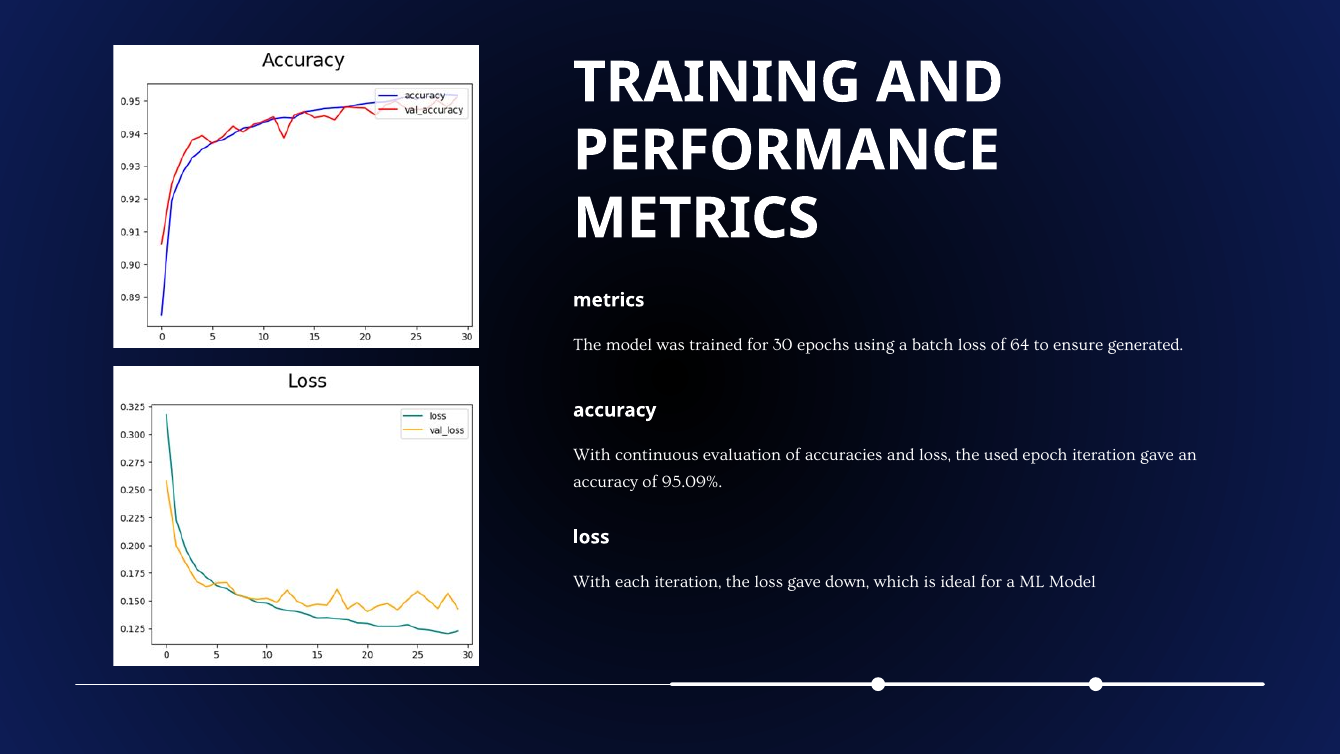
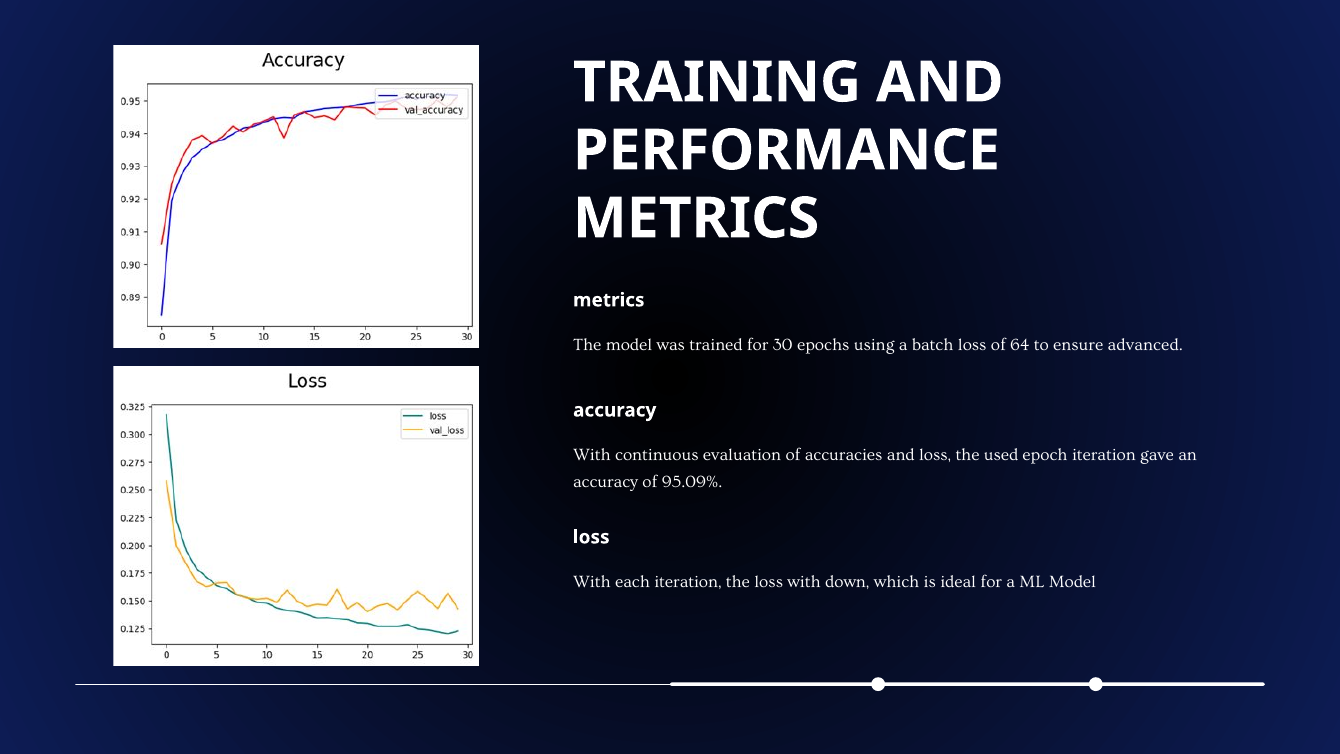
generated: generated -> advanced
loss gave: gave -> with
